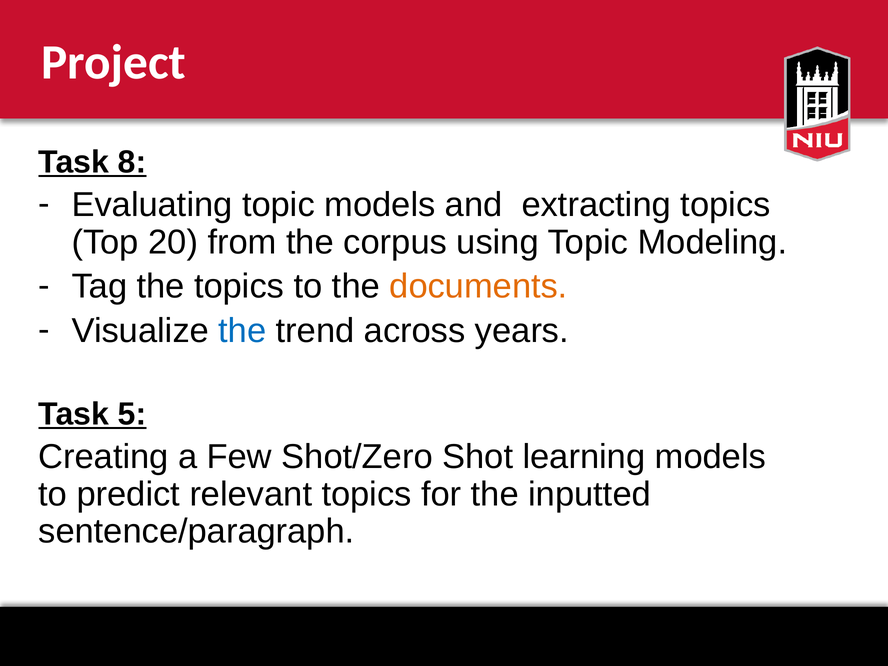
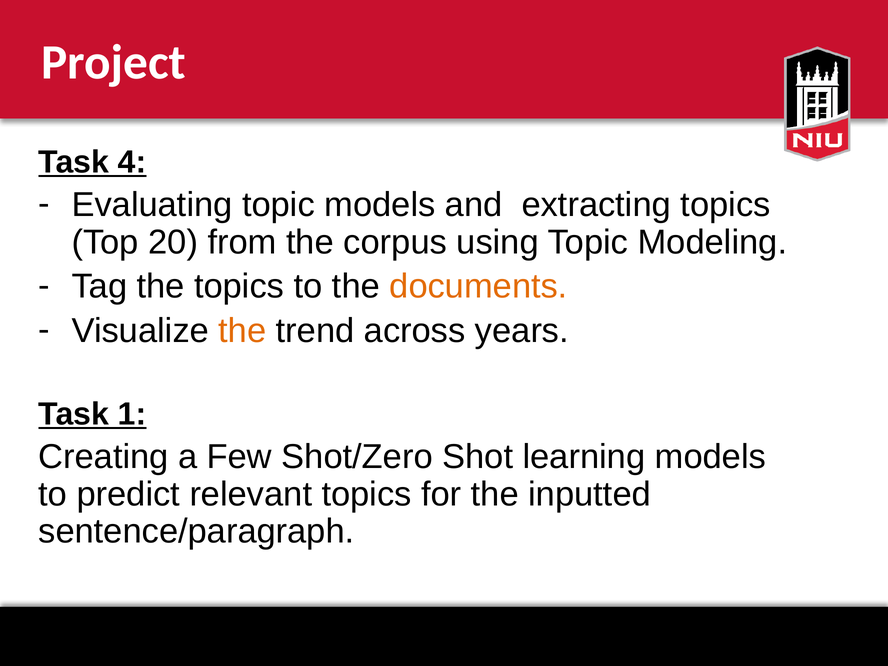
8: 8 -> 4
the at (242, 331) colour: blue -> orange
5: 5 -> 1
